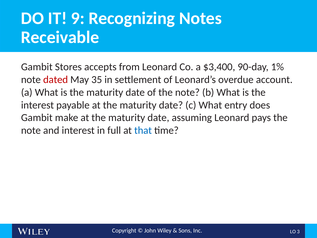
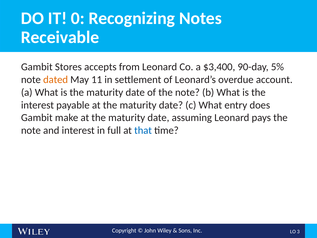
9: 9 -> 0
1%: 1% -> 5%
dated colour: red -> orange
35: 35 -> 11
